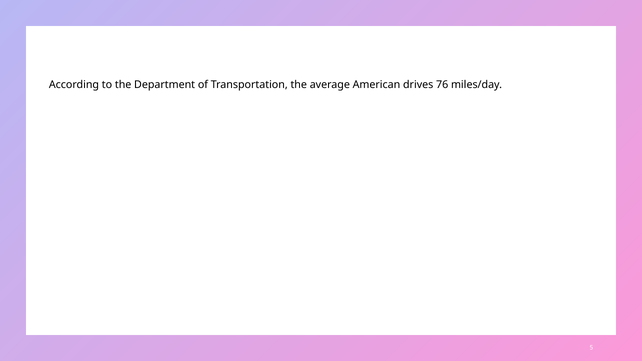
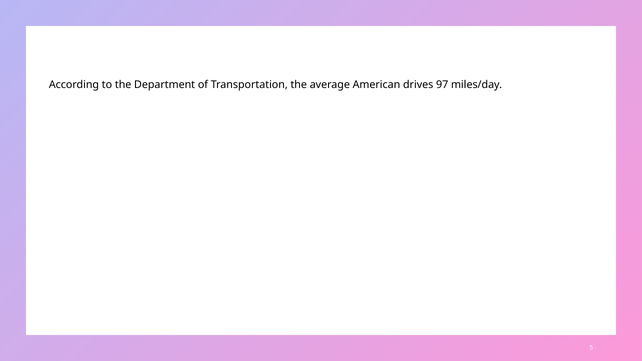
76: 76 -> 97
